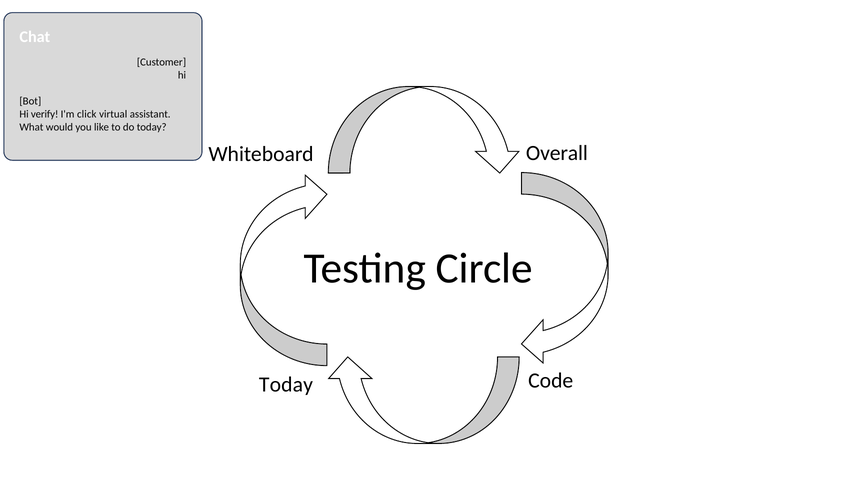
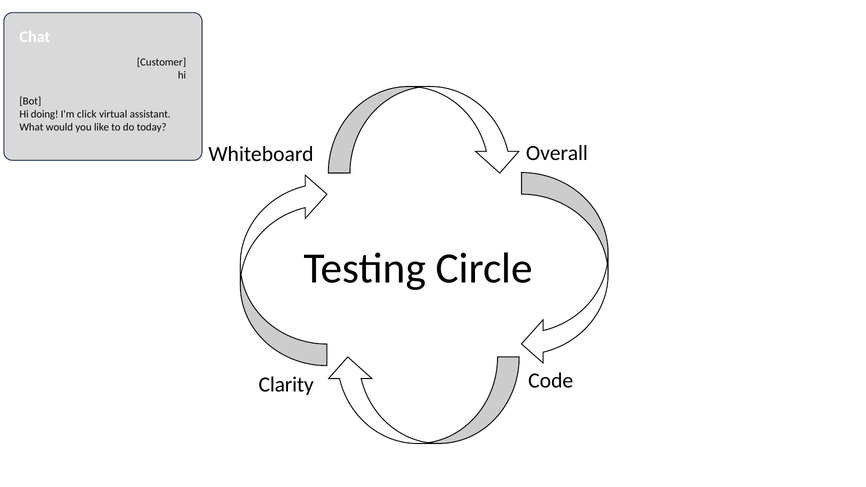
verify: verify -> doing
Today at (286, 385): Today -> Clarity
